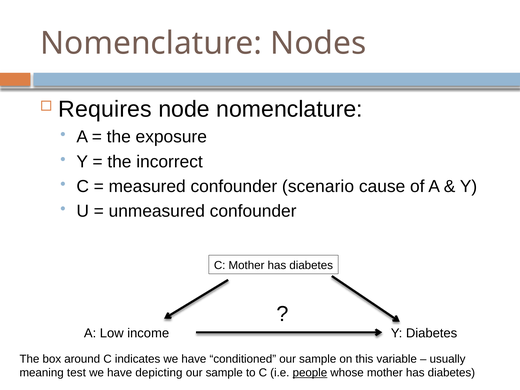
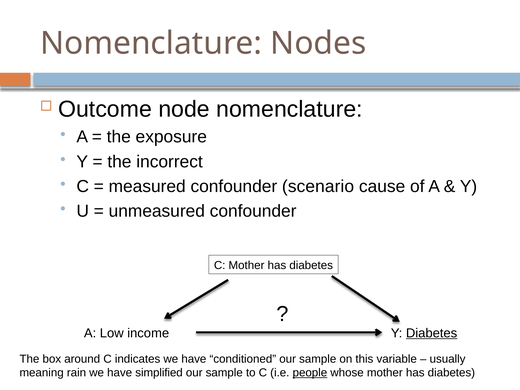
Requires: Requires -> Outcome
Diabetes at (432, 333) underline: none -> present
test: test -> rain
depicting: depicting -> simplified
